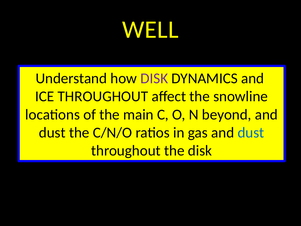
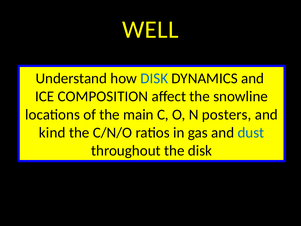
DISK at (154, 78) colour: purple -> blue
ICE THROUGHOUT: THROUGHOUT -> COMPOSITION
beyond: beyond -> posters
dust at (52, 133): dust -> kind
